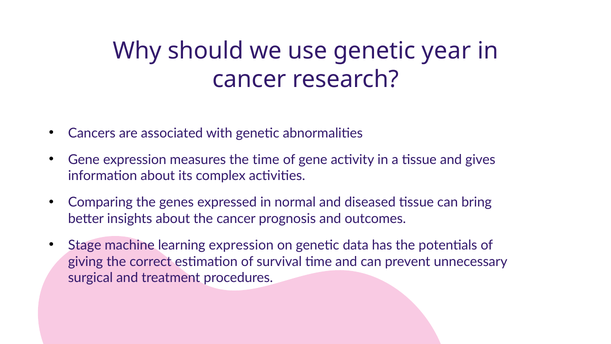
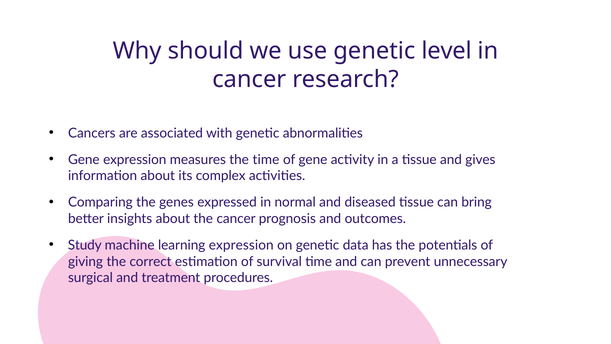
year: year -> level
Stage: Stage -> Study
